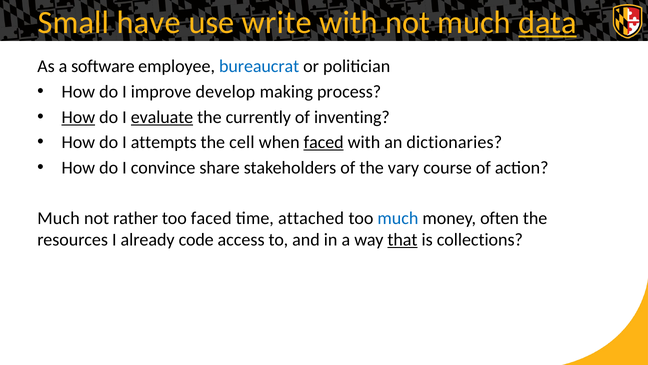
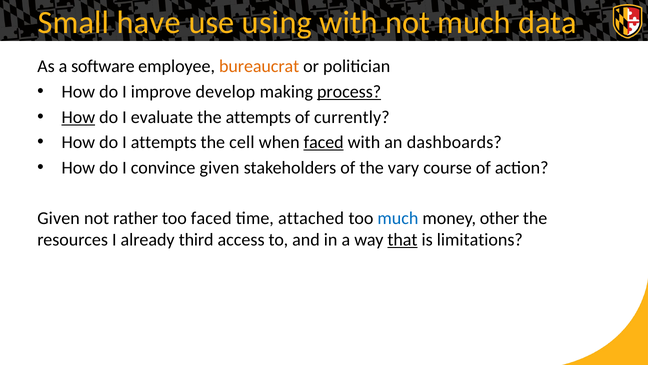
write: write -> using
data underline: present -> none
bureaucrat colour: blue -> orange
process underline: none -> present
evaluate underline: present -> none
the currently: currently -> attempts
inventing: inventing -> currently
dictionaries: dictionaries -> dashboards
convince share: share -> given
Much at (59, 218): Much -> Given
often: often -> other
code: code -> third
collections: collections -> limitations
